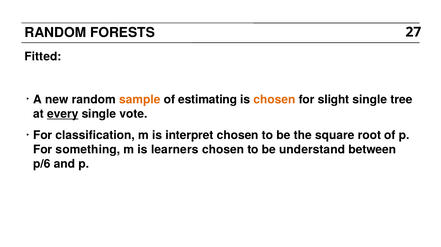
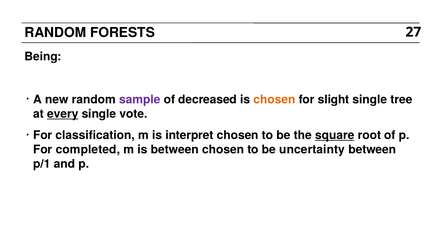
Fitted: Fitted -> Being
sample colour: orange -> purple
estimating: estimating -> decreased
square underline: none -> present
something: something -> completed
is learners: learners -> between
understand: understand -> uncertainty
p/6: p/6 -> p/1
